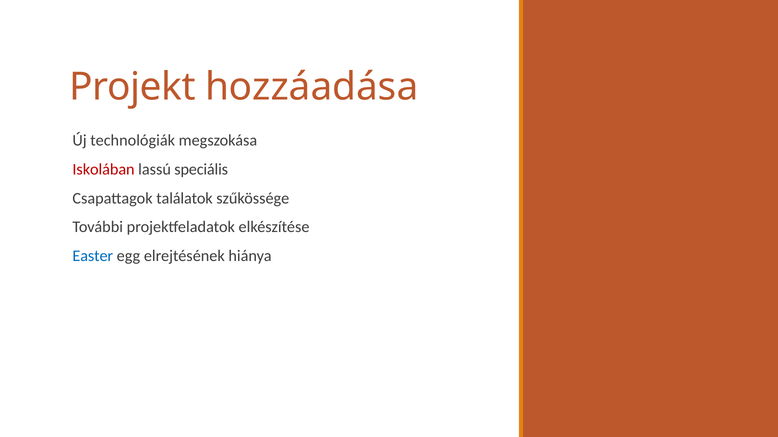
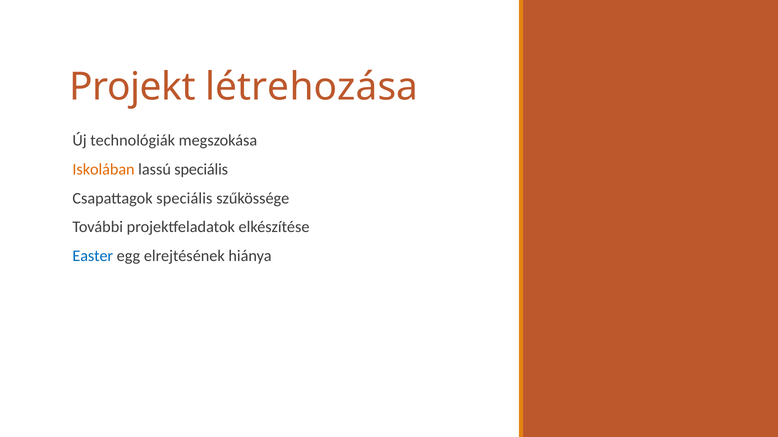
hozzáadása: hozzáadása -> létrehozása
Iskolában colour: red -> orange
Csapattagok találatok: találatok -> speciális
